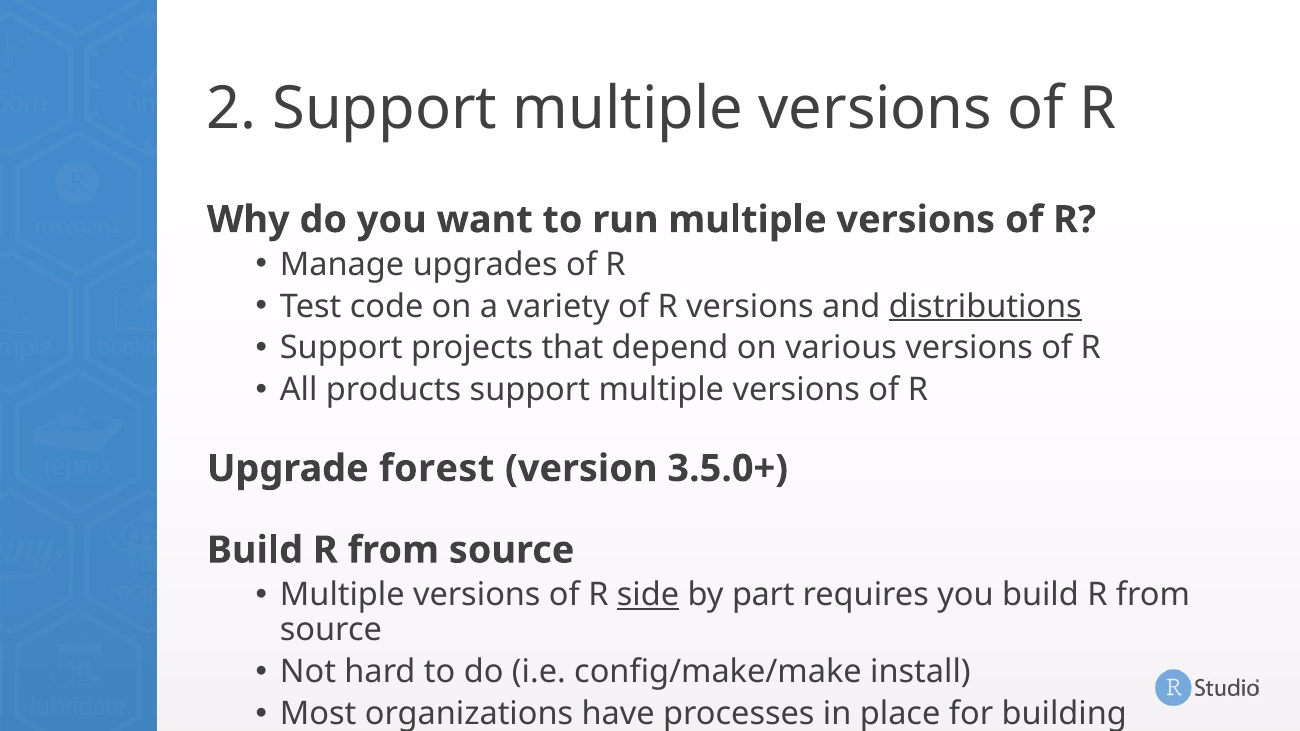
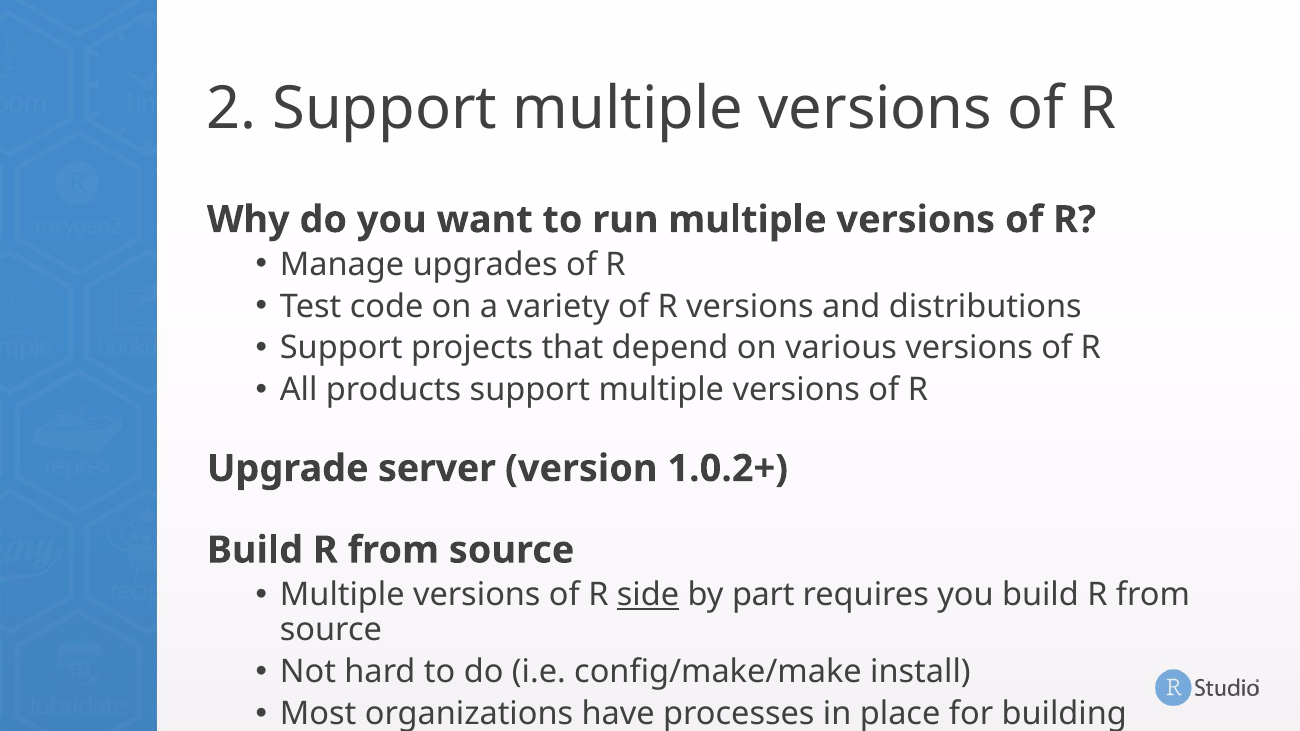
distributions underline: present -> none
forest: forest -> server
3.5.0+: 3.5.0+ -> 1.0.2+
